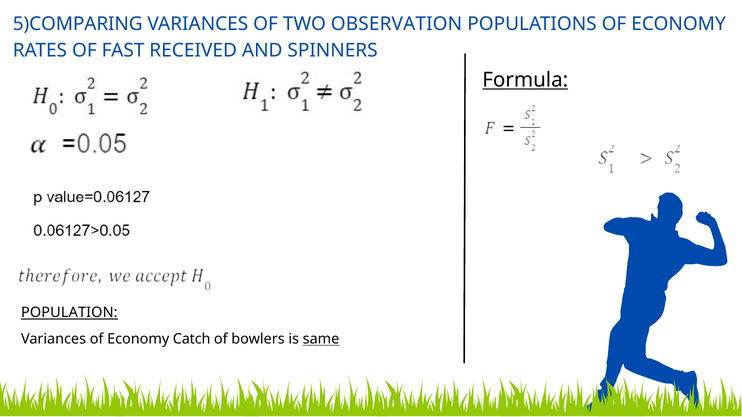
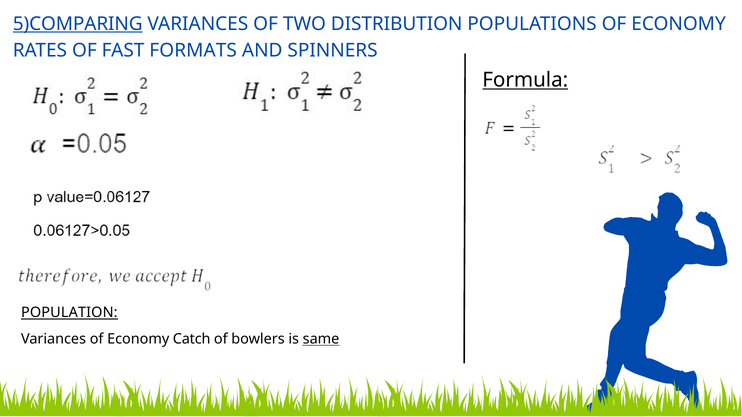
5)COMPARING underline: none -> present
OBSERVATION: OBSERVATION -> DISTRIBUTION
RECEIVED: RECEIVED -> FORMATS
